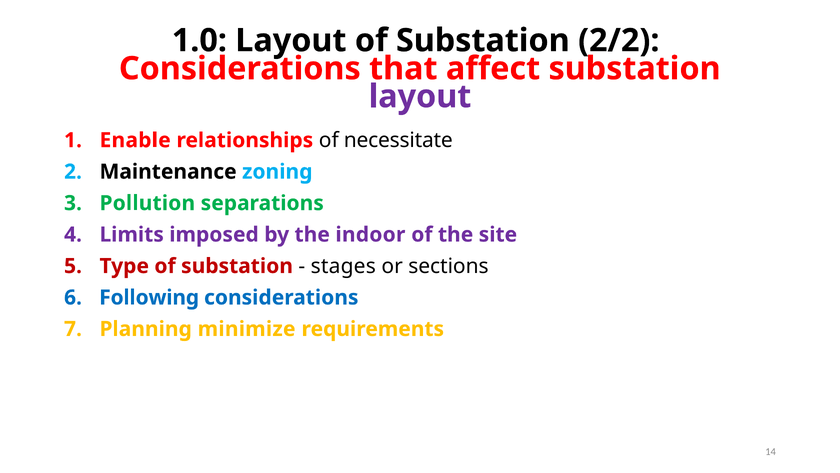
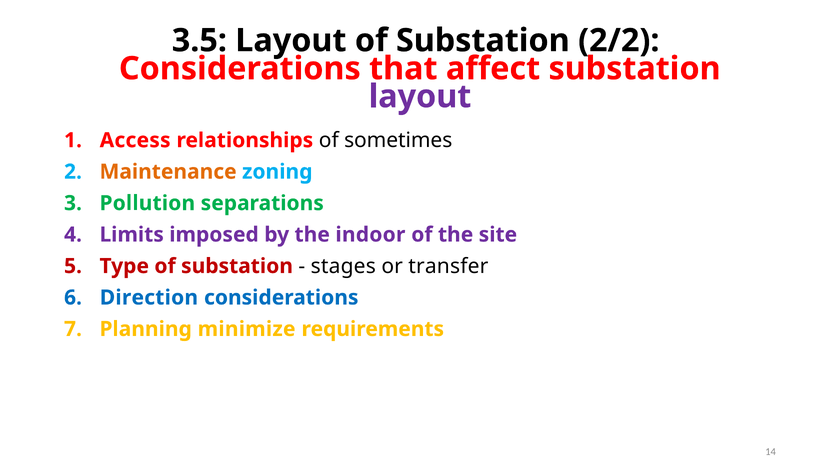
1.0: 1.0 -> 3.5
Enable: Enable -> Access
necessitate: necessitate -> sometimes
Maintenance colour: black -> orange
sections: sections -> transfer
Following: Following -> Direction
